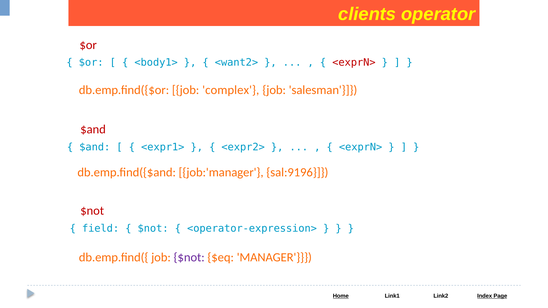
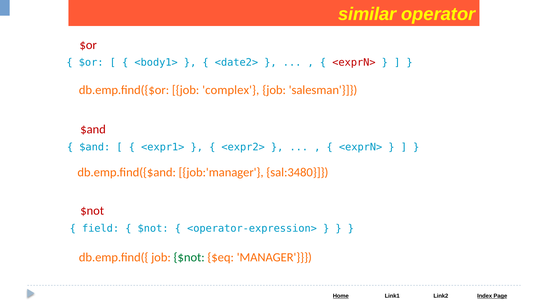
clients: clients -> similar
<want2>: <want2> -> <date2>
sal:9196: sal:9196 -> sal:3480
$not at (189, 258) colour: purple -> green
